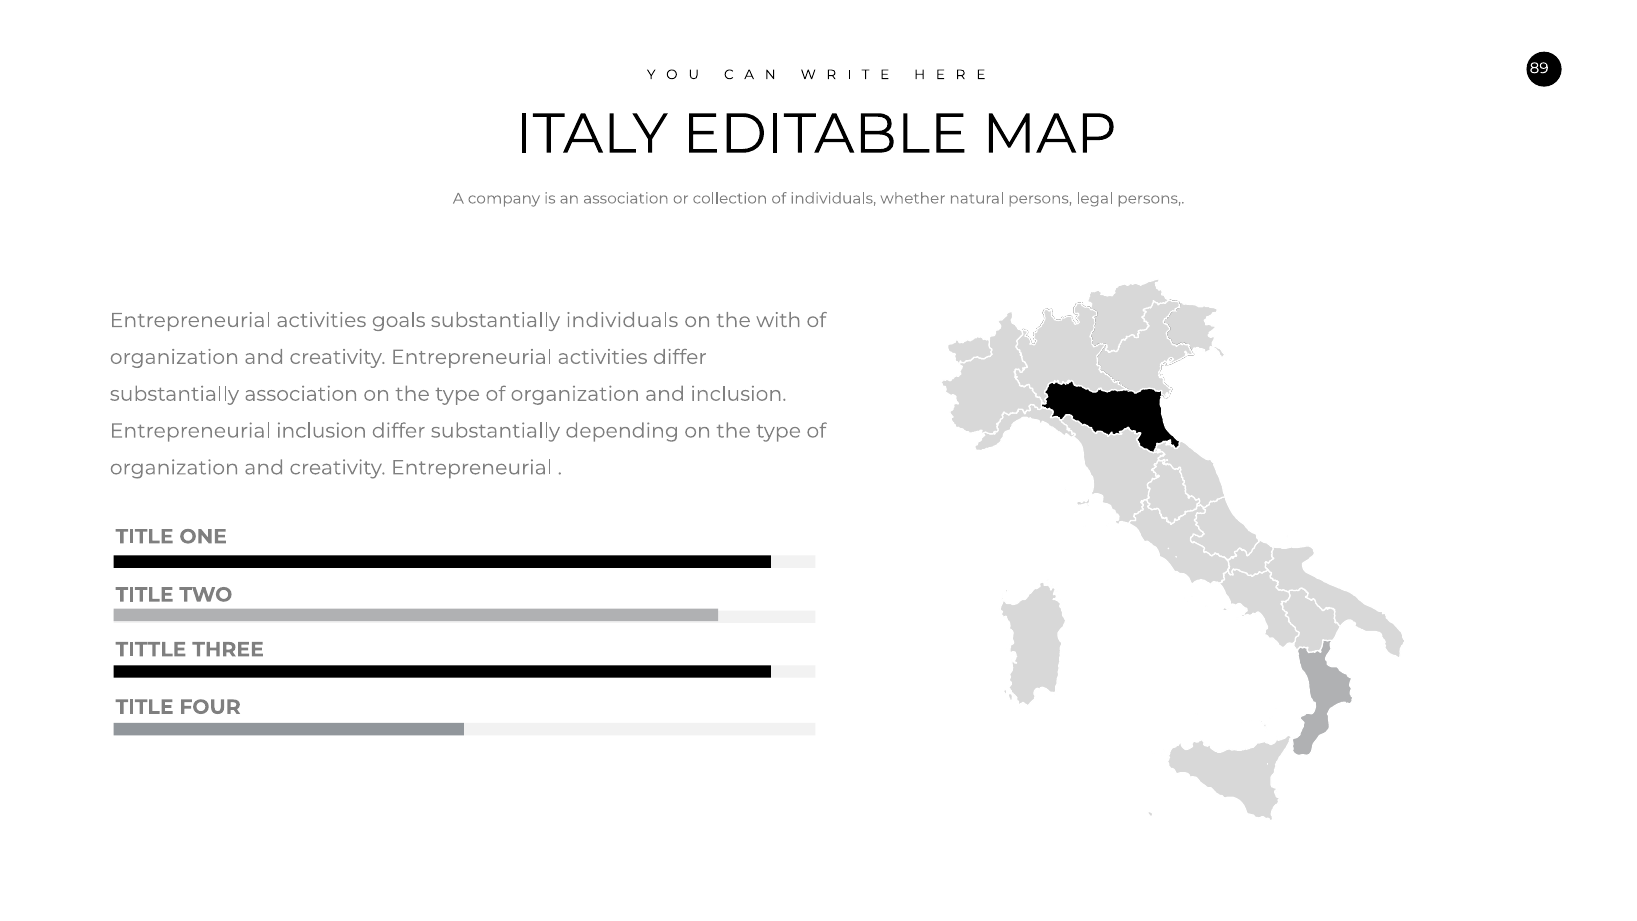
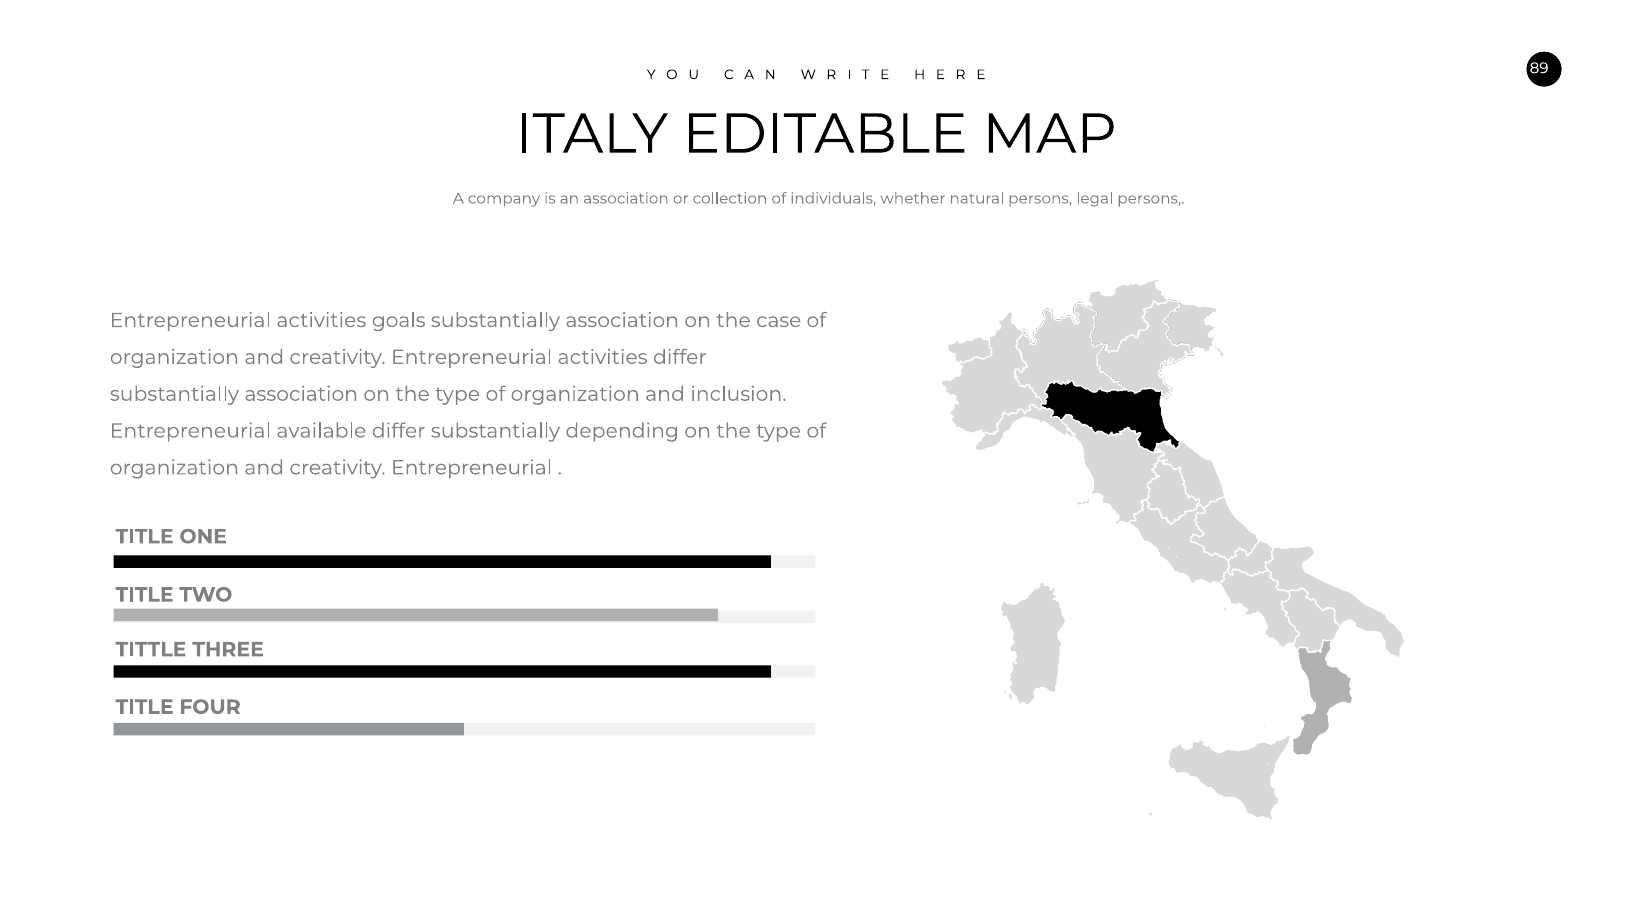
individuals at (622, 320): individuals -> association
with: with -> case
Entrepreneurial inclusion: inclusion -> available
